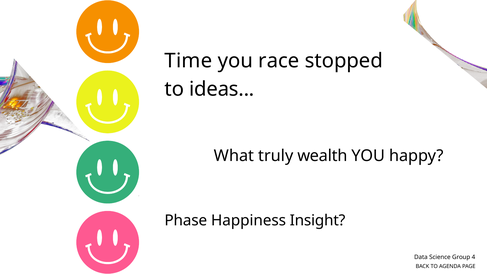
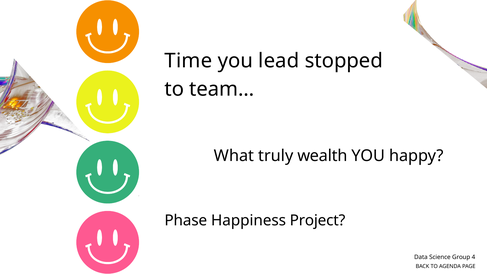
race: race -> lead
ideas: ideas -> team
Insight: Insight -> Project
